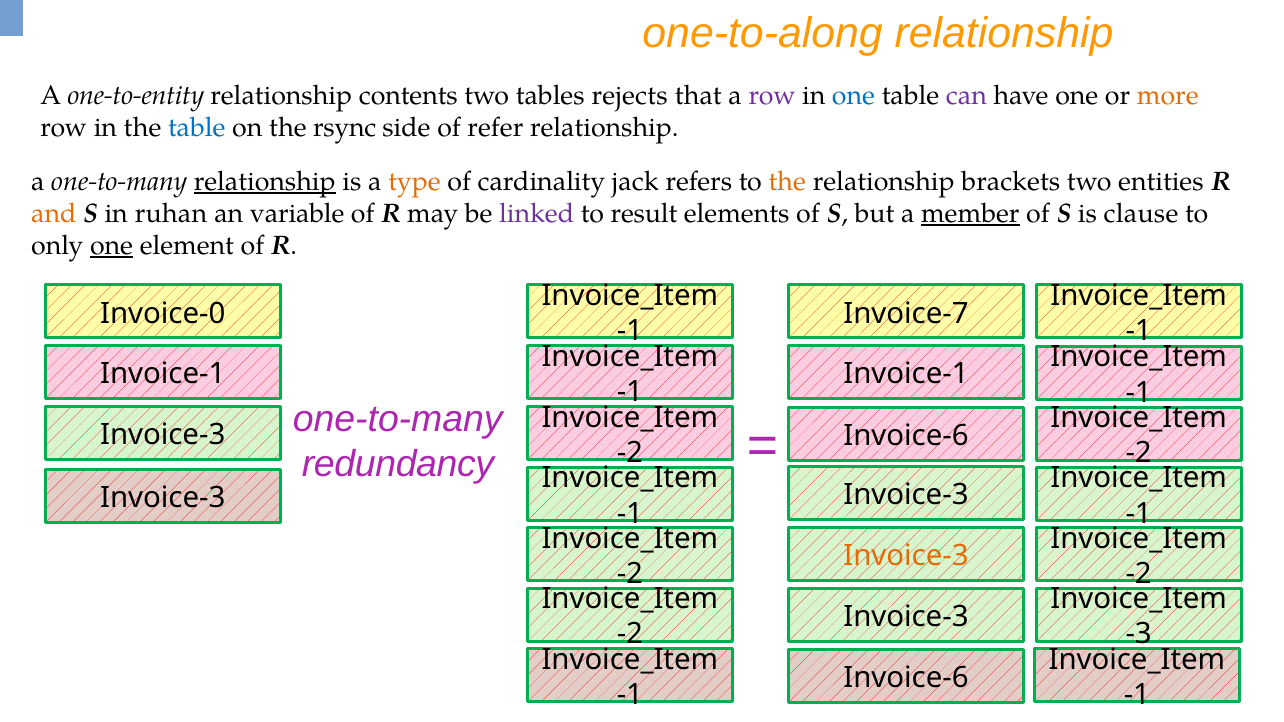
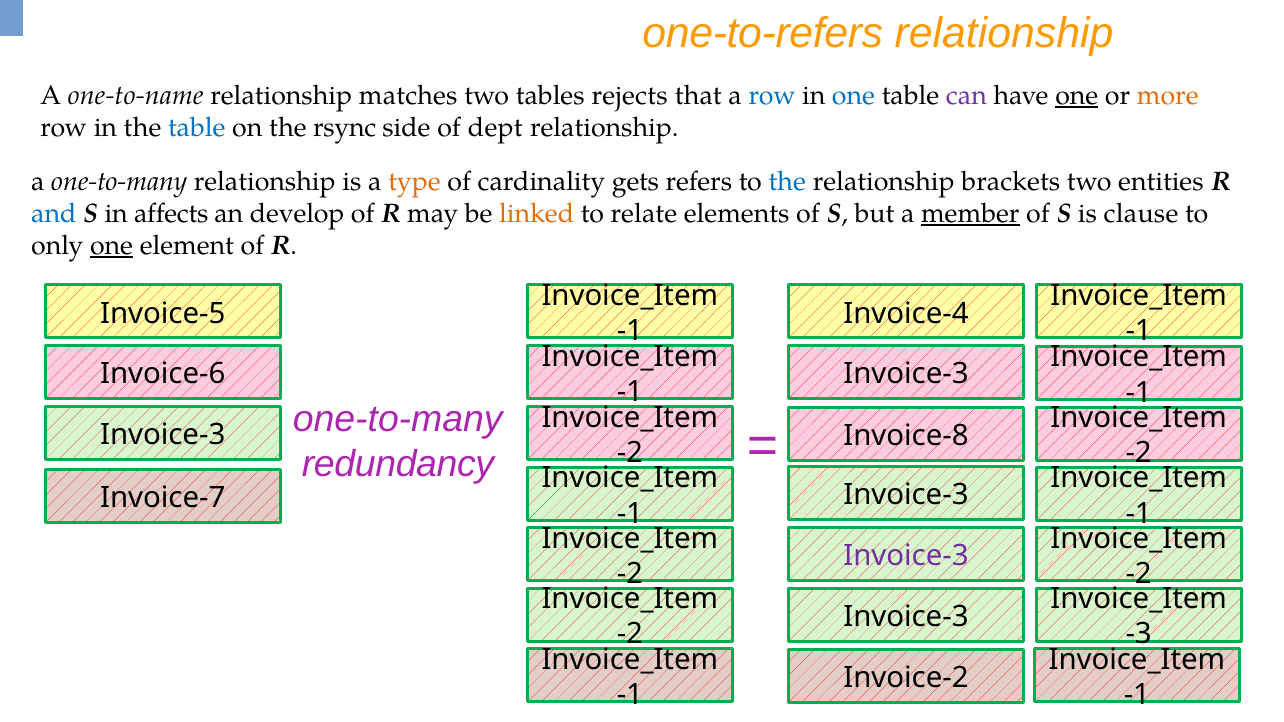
one-to-along: one-to-along -> one-to-refers
one-to-entity: one-to-entity -> one-to-name
contents: contents -> matches
row at (772, 96) colour: purple -> blue
one at (1077, 96) underline: none -> present
refer: refer -> dept
relationship at (265, 182) underline: present -> none
jack: jack -> gets
the at (787, 182) colour: orange -> blue
and colour: orange -> blue
ruhan: ruhan -> affects
variable: variable -> develop
linked colour: purple -> orange
result: result -> relate
Invoice-0: Invoice-0 -> Invoice-5
Invoice-7: Invoice-7 -> Invoice-4
Invoice-1 at (906, 374): Invoice-1 -> Invoice-3
Invoice-1 at (163, 374): Invoice-1 -> Invoice-6
Invoice-6 at (906, 436): Invoice-6 -> Invoice-8
Invoice-3 at (163, 498): Invoice-3 -> Invoice-7
Invoice-3 at (906, 556) colour: orange -> purple
Invoice-6 at (906, 678): Invoice-6 -> Invoice-2
